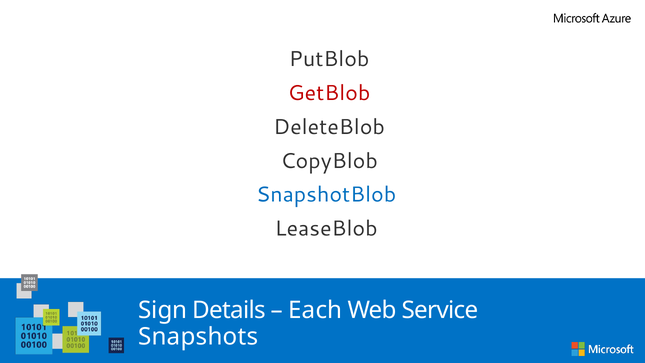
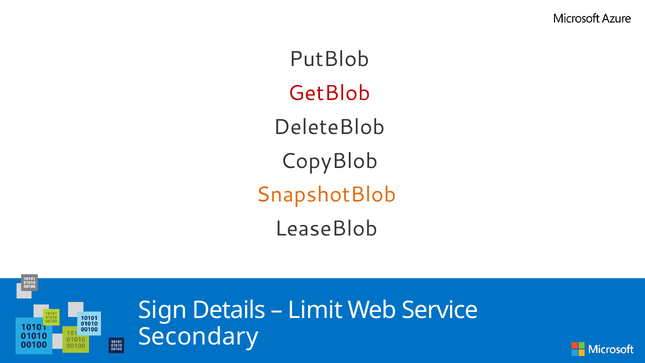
SnapshotBlob colour: blue -> orange
Each: Each -> Limit
Snapshots: Snapshots -> Secondary
